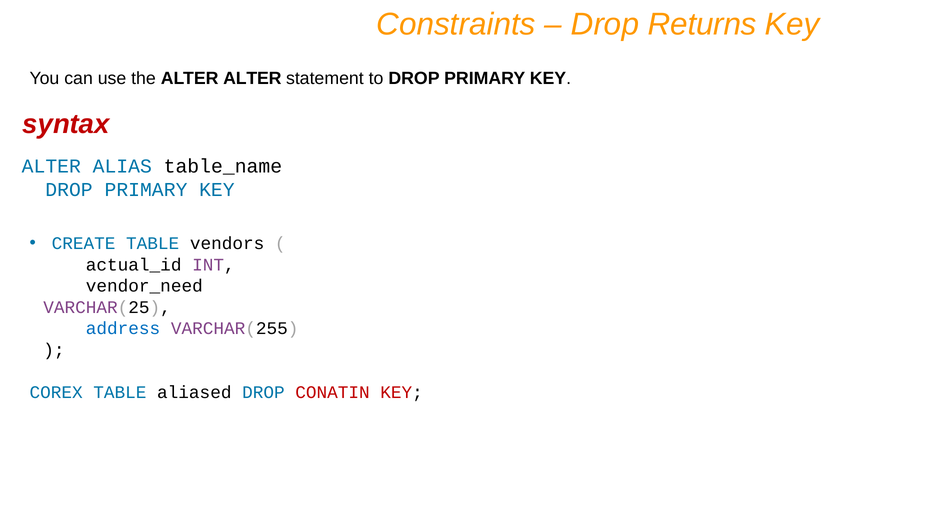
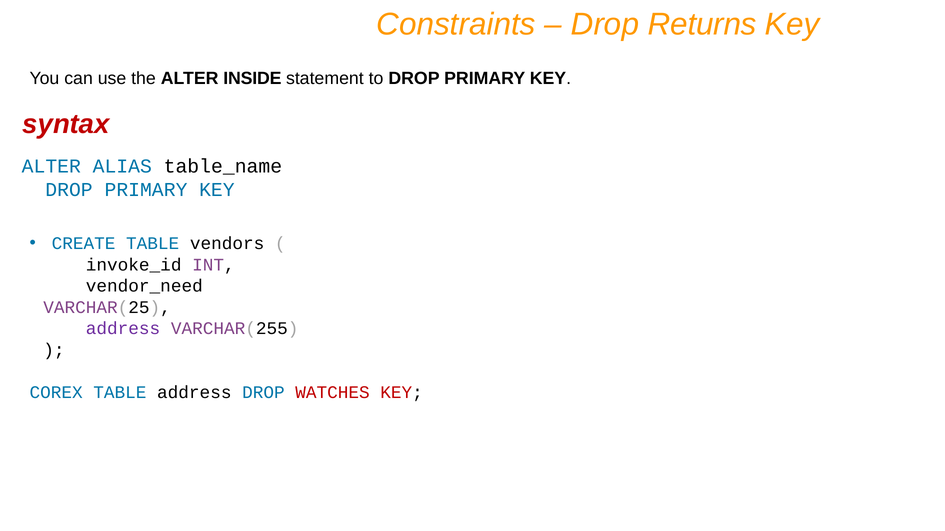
ALTER ALTER: ALTER -> INSIDE
actual_id: actual_id -> invoke_id
address at (123, 329) colour: blue -> purple
TABLE aliased: aliased -> address
CONATIN: CONATIN -> WATCHES
